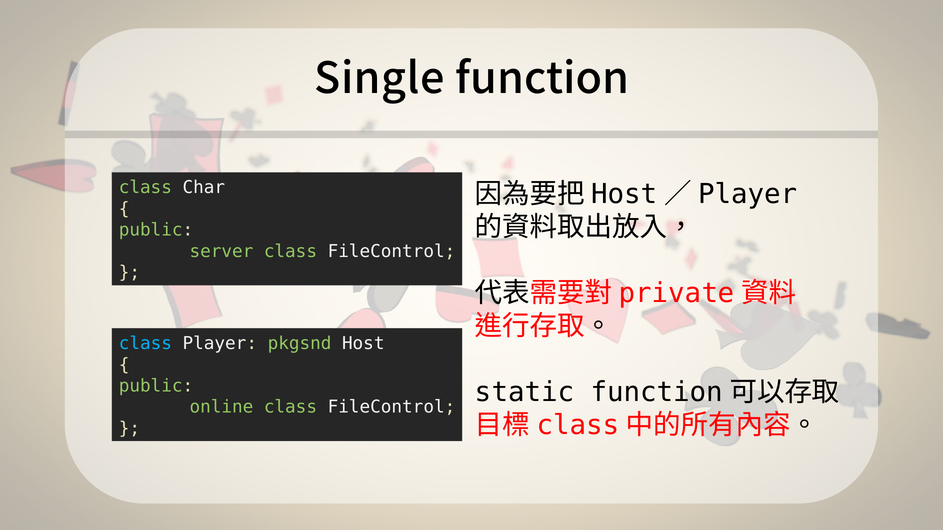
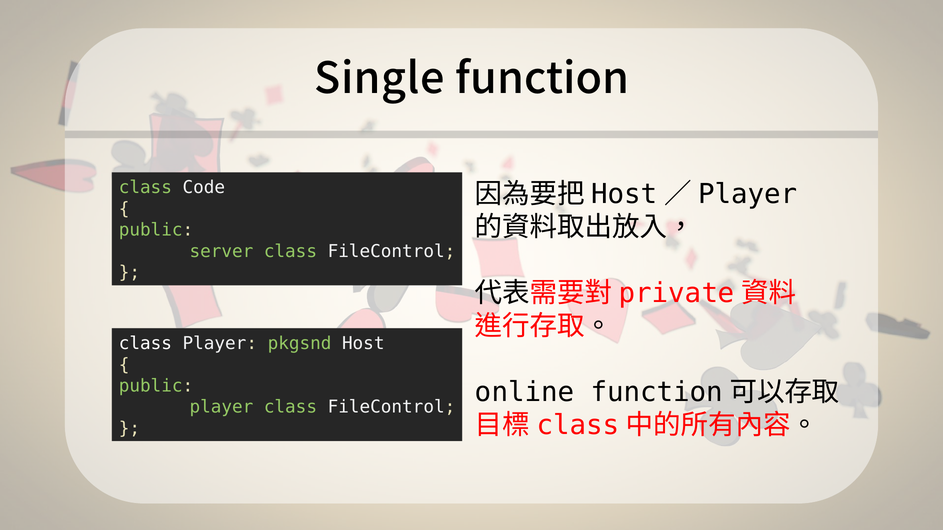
Char: Char -> Code
class at (145, 344) colour: light blue -> white
static: static -> online
online at (221, 407): online -> player
